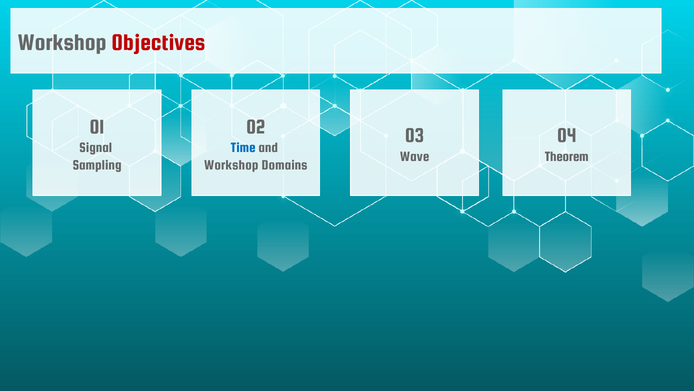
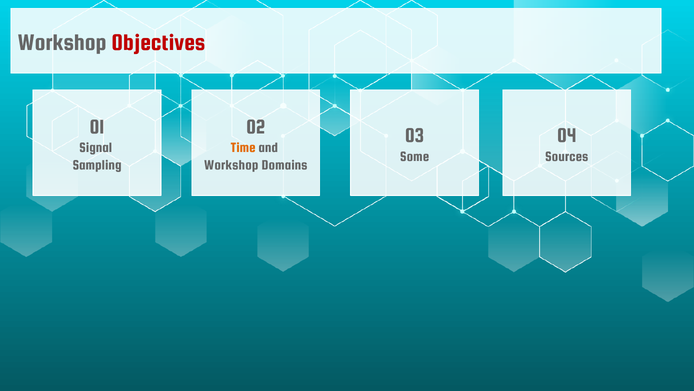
Time colour: blue -> orange
Wave: Wave -> Some
Theorem: Theorem -> Sources
